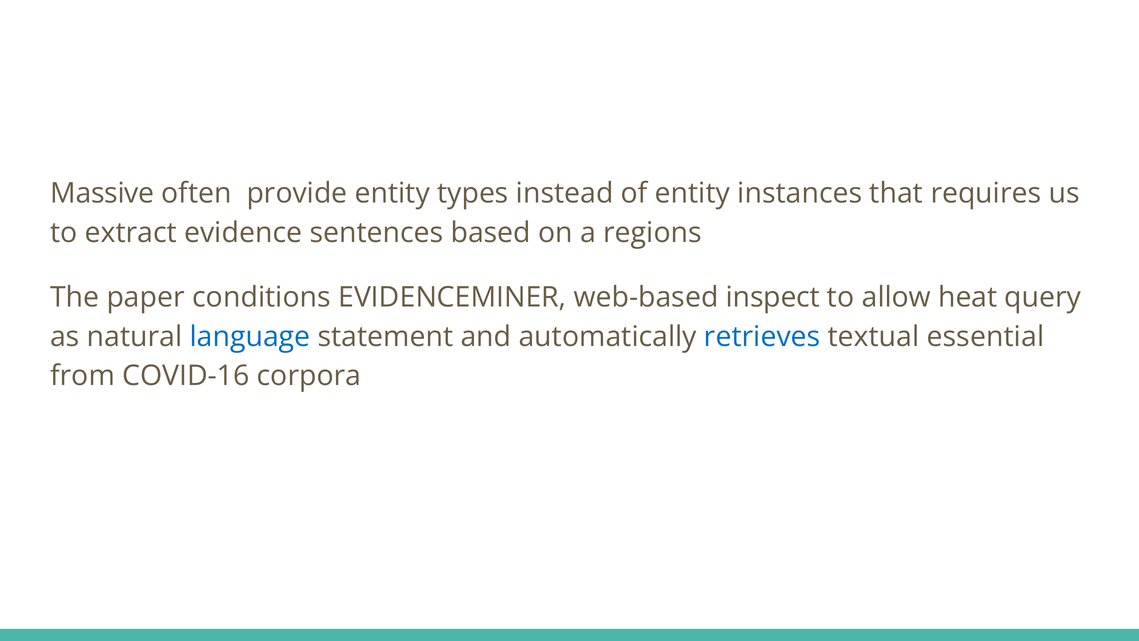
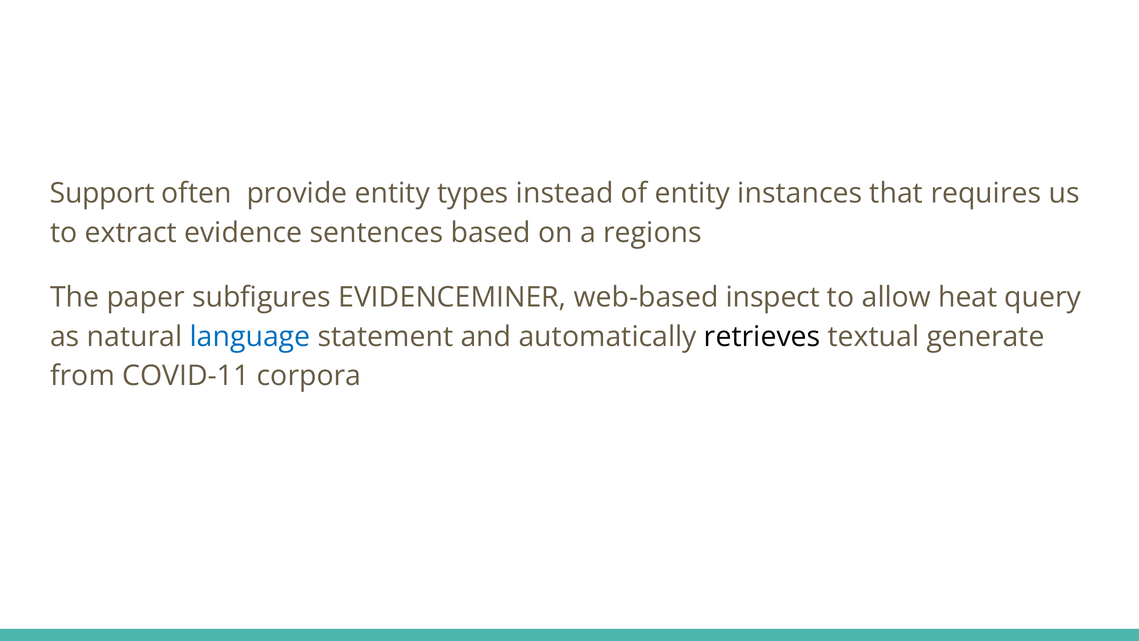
Massive: Massive -> Support
conditions: conditions -> subfigures
retrieves colour: blue -> black
essential: essential -> generate
COVID-16: COVID-16 -> COVID-11
